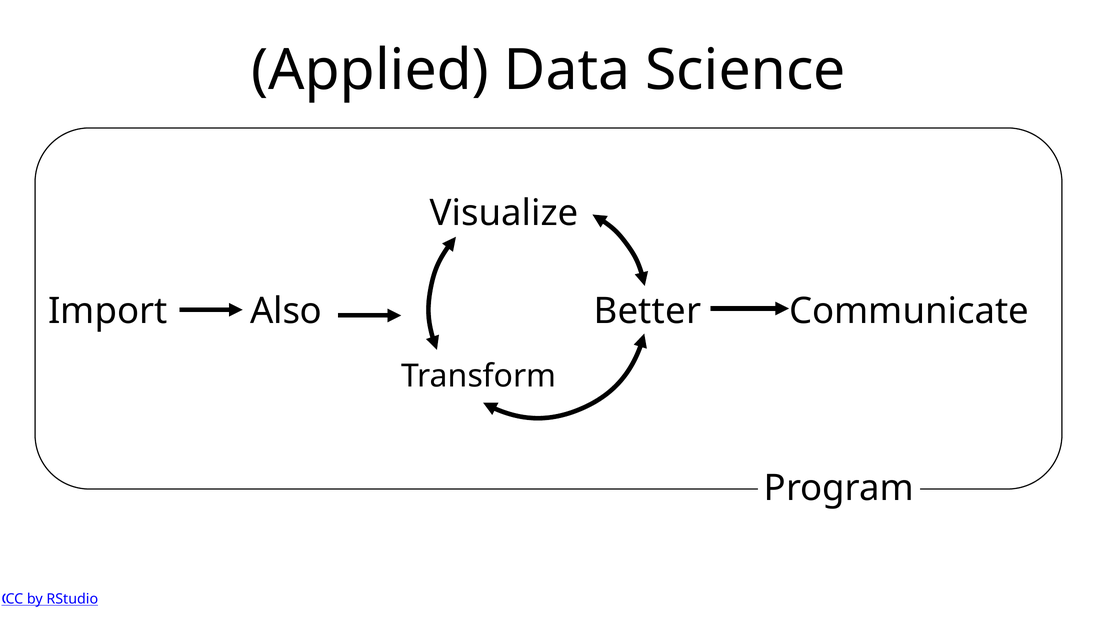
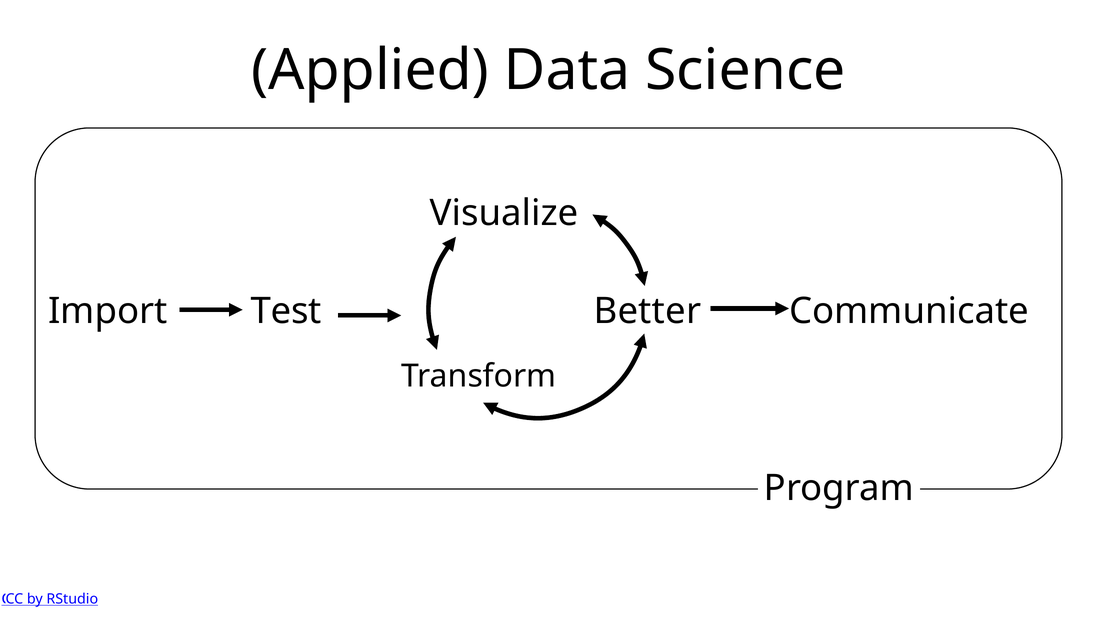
Import Also: Also -> Test
